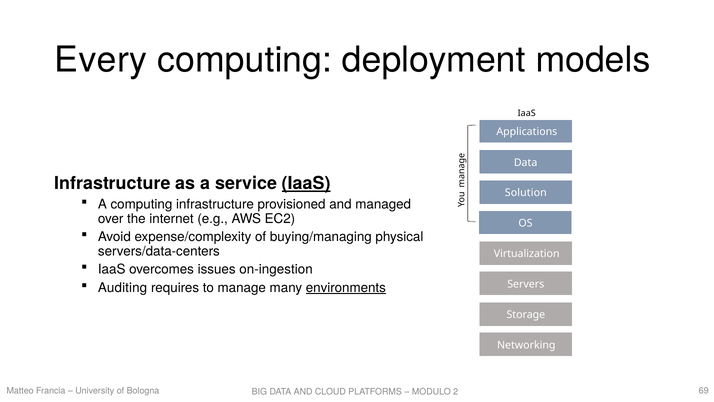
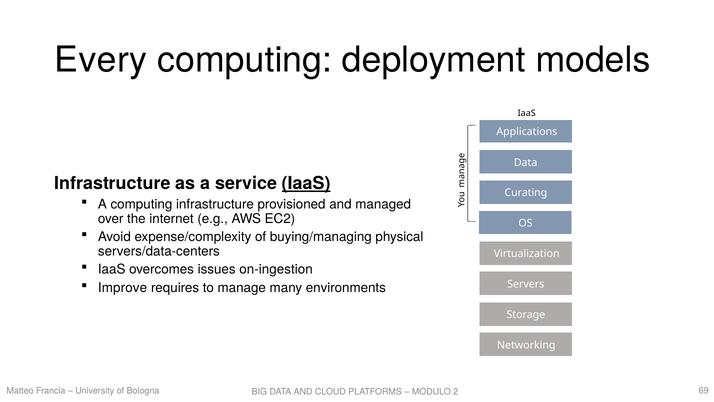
Solution: Solution -> Curating
Auditing: Auditing -> Improve
environments underline: present -> none
